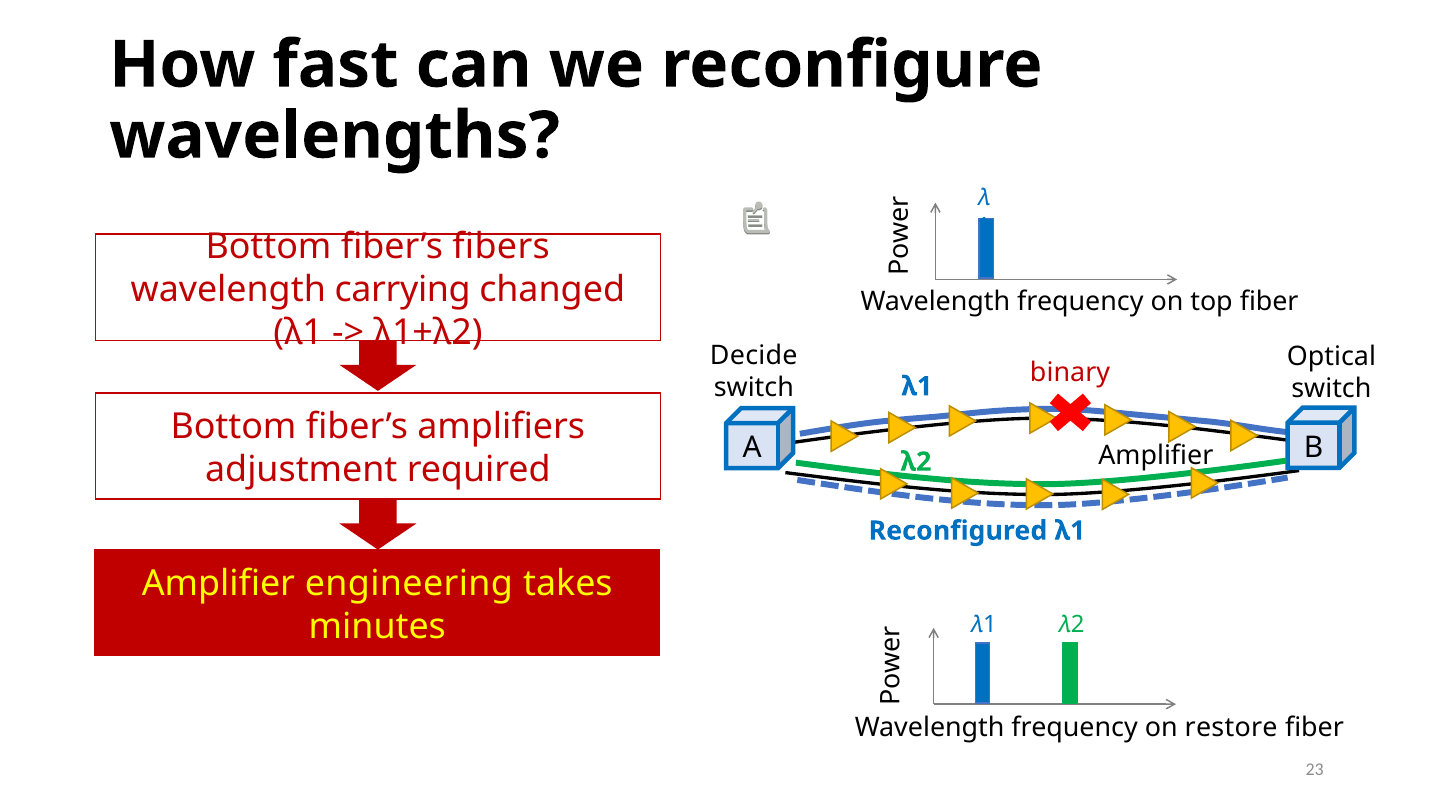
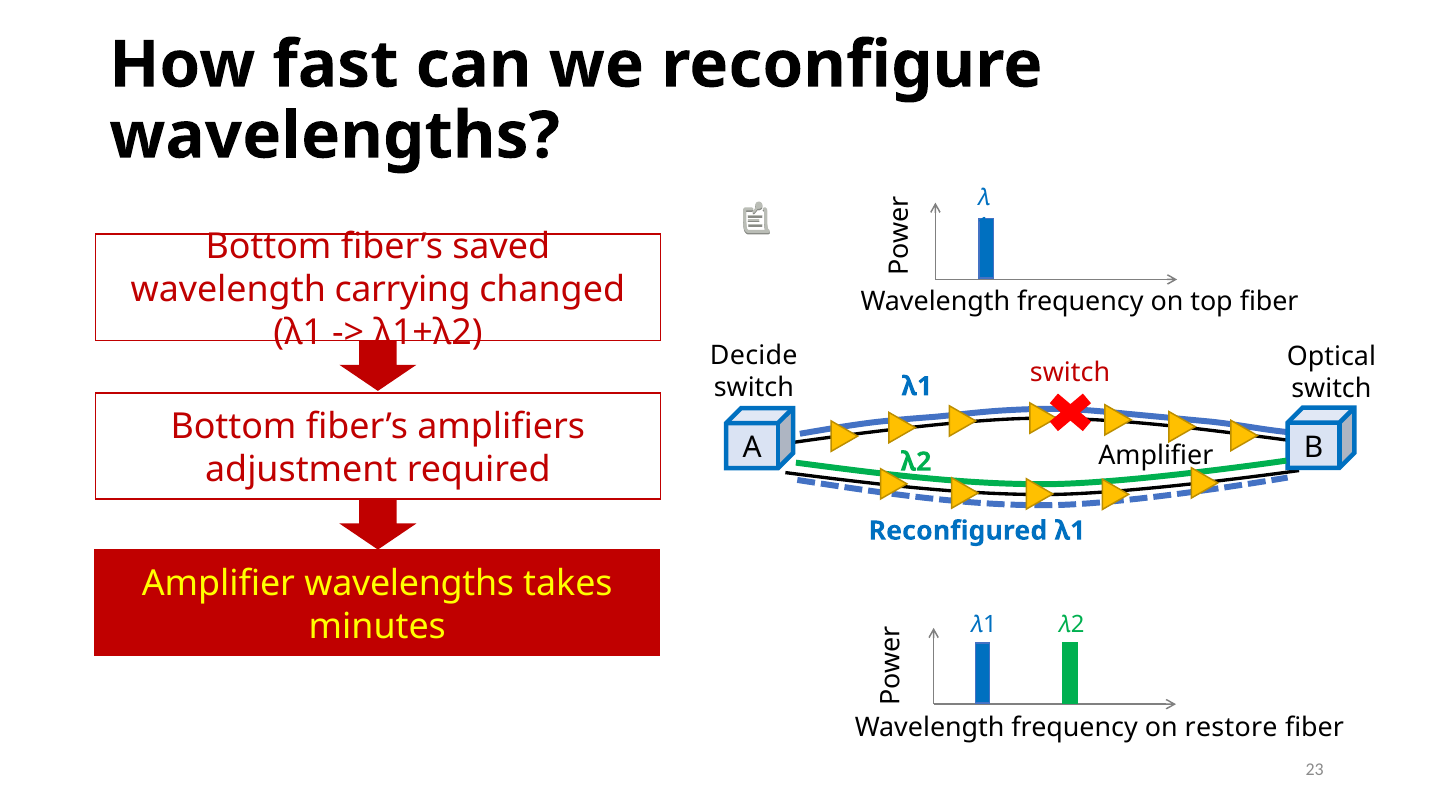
fibers: fibers -> saved
binary at (1070, 373): binary -> switch
Amplifier engineering: engineering -> wavelengths
